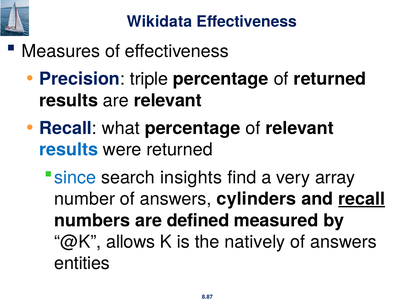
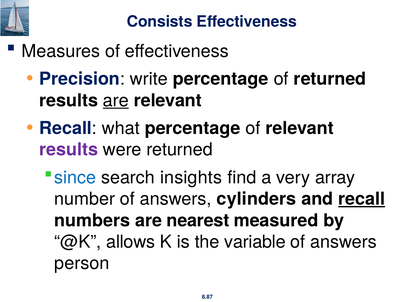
Wikidata: Wikidata -> Consists
triple: triple -> write
are at (116, 101) underline: none -> present
results at (69, 150) colour: blue -> purple
defined: defined -> nearest
natively: natively -> variable
entities: entities -> person
